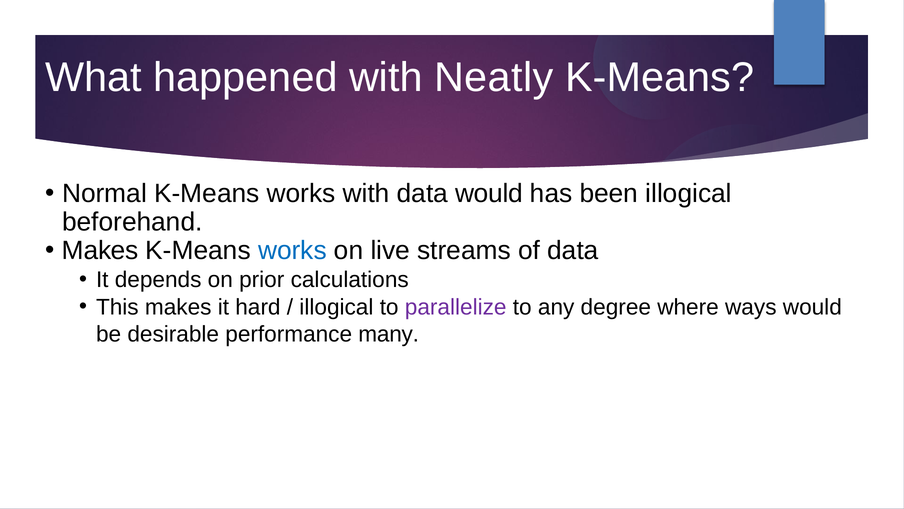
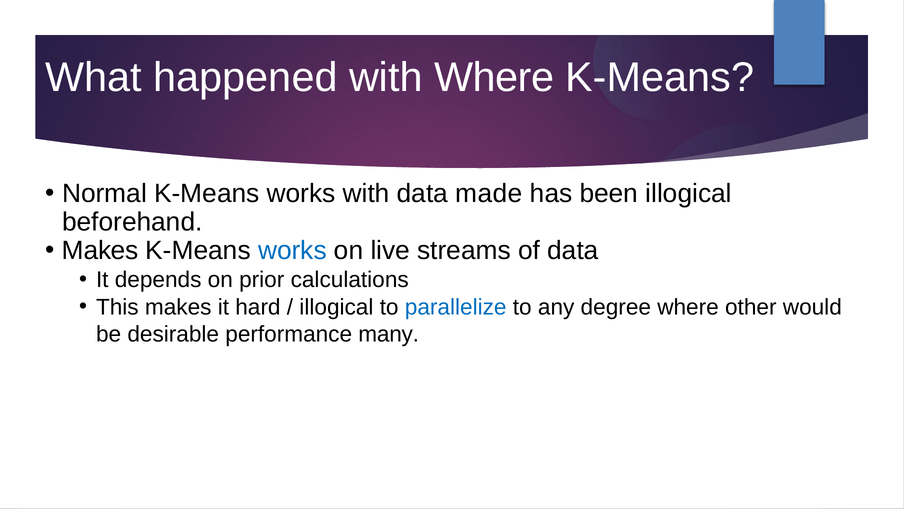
with Neatly: Neatly -> Where
data would: would -> made
parallelize colour: purple -> blue
ways: ways -> other
